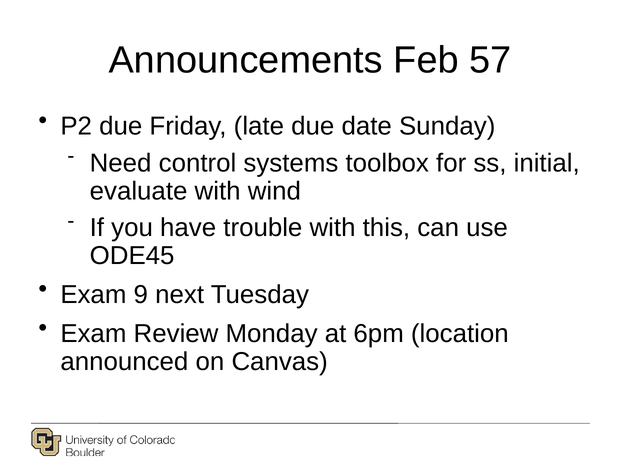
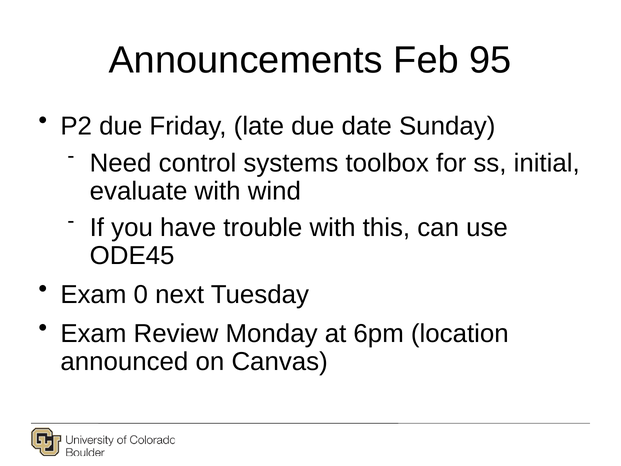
57: 57 -> 95
9: 9 -> 0
